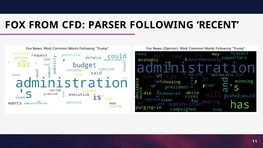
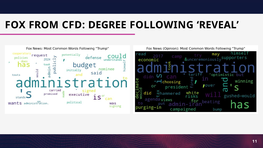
PARSER: PARSER -> DEGREE
RECENT: RECENT -> REVEAL
